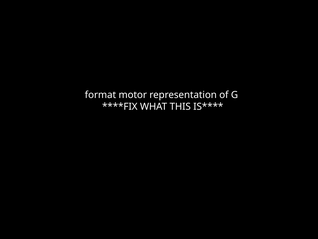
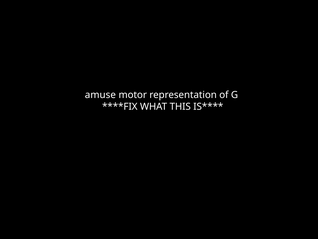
format: format -> amuse
